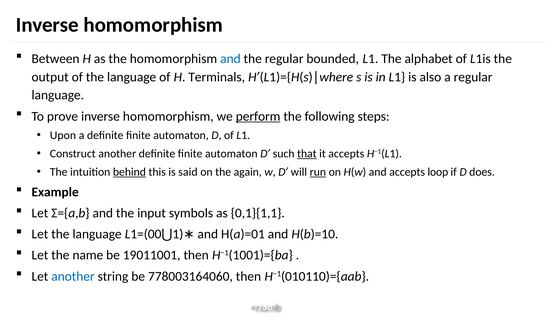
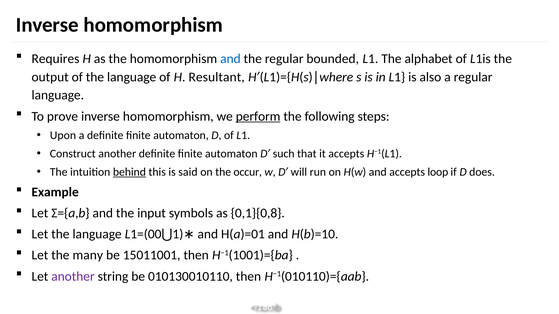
Between: Between -> Requires
Terminals: Terminals -> Resultant
that underline: present -> none
again: again -> occur
run underline: present -> none
0,1}{1,1: 0,1}{1,1 -> 0,1}{0,8
name: name -> many
19011001: 19011001 -> 15011001
another at (73, 277) colour: blue -> purple
778003164060: 778003164060 -> 010130010110
